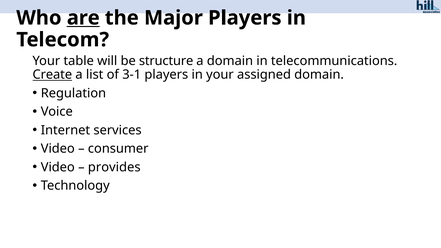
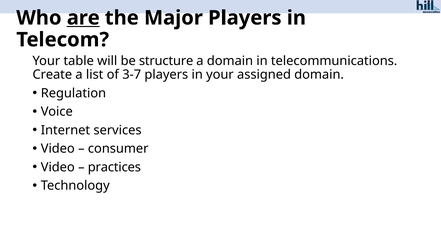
Create underline: present -> none
3-1: 3-1 -> 3-7
provides: provides -> practices
